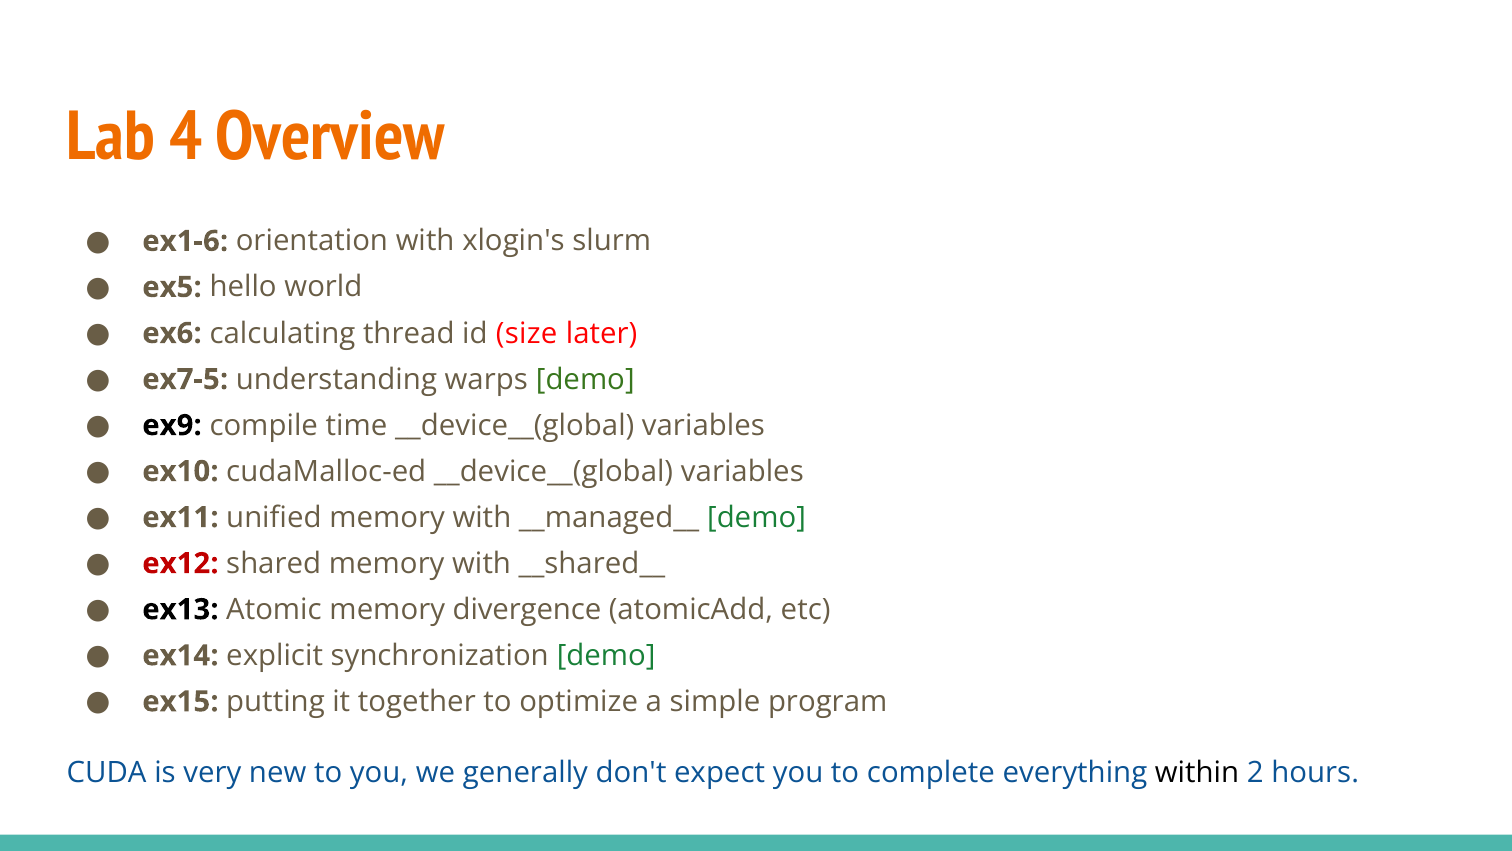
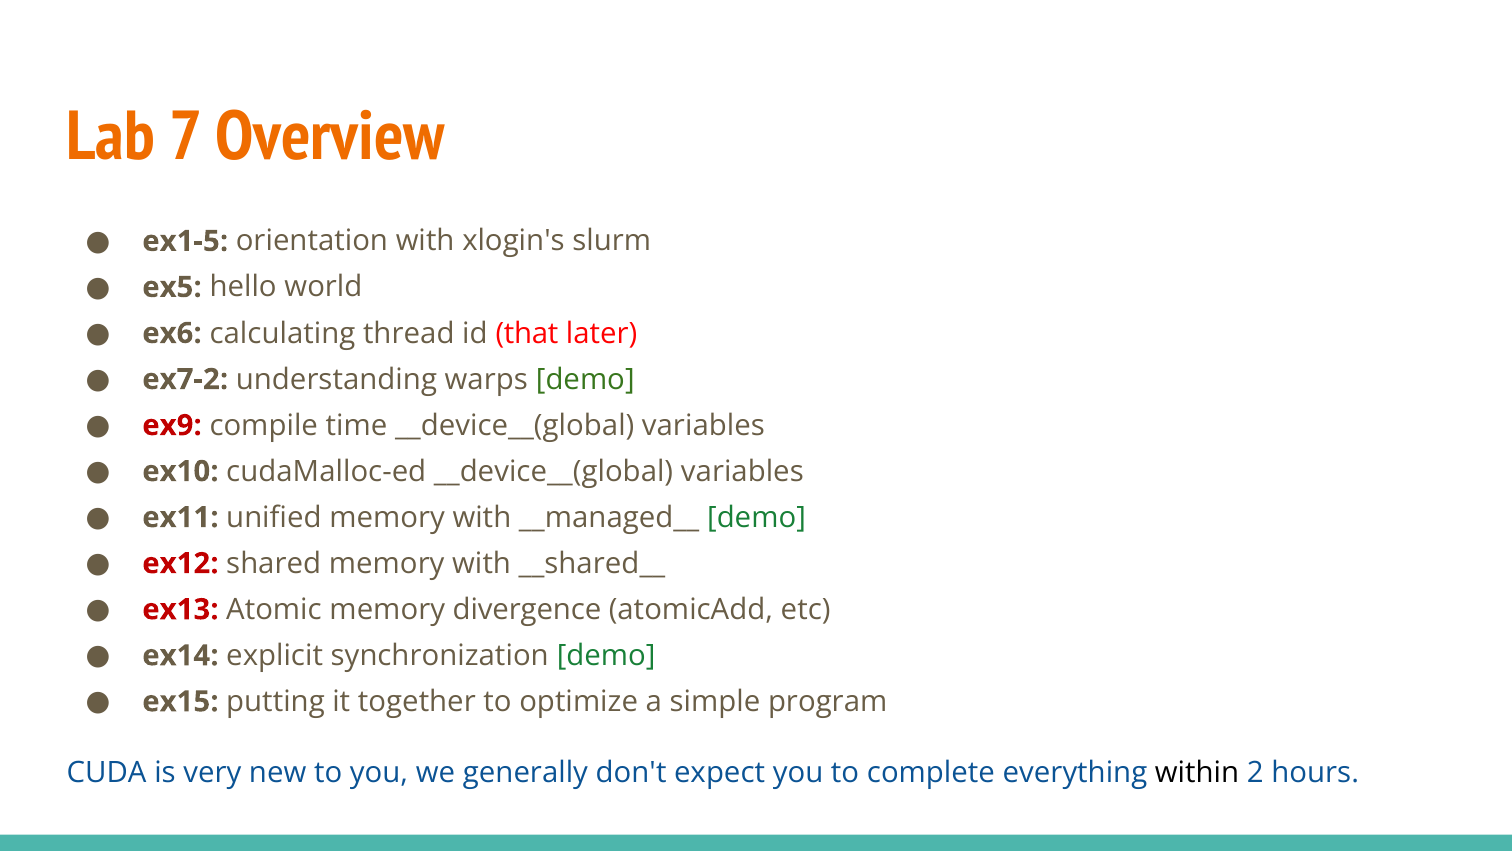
4: 4 -> 7
ex1-6: ex1-6 -> ex1-5
size: size -> that
ex7-5: ex7-5 -> ex7-2
ex9 colour: black -> red
ex13 colour: black -> red
